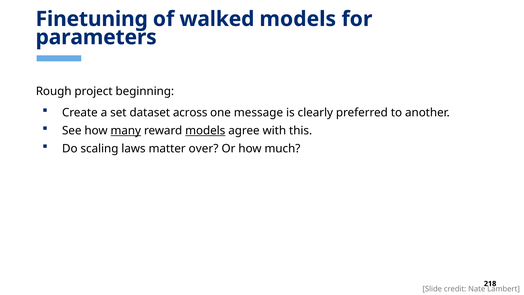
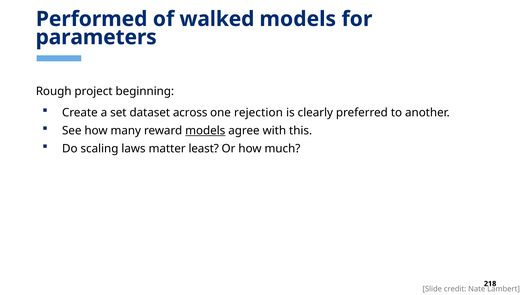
Finetuning: Finetuning -> Performed
message: message -> rejection
many underline: present -> none
over: over -> least
